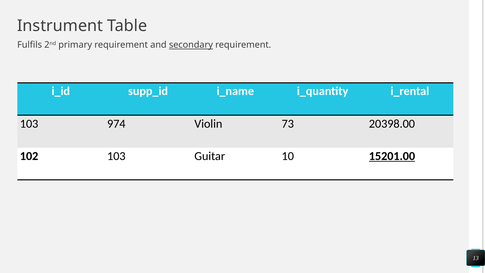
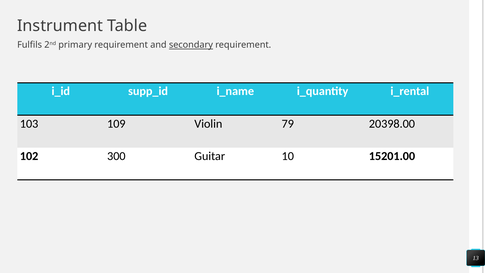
974: 974 -> 109
73: 73 -> 79
102 103: 103 -> 300
15201.00 underline: present -> none
